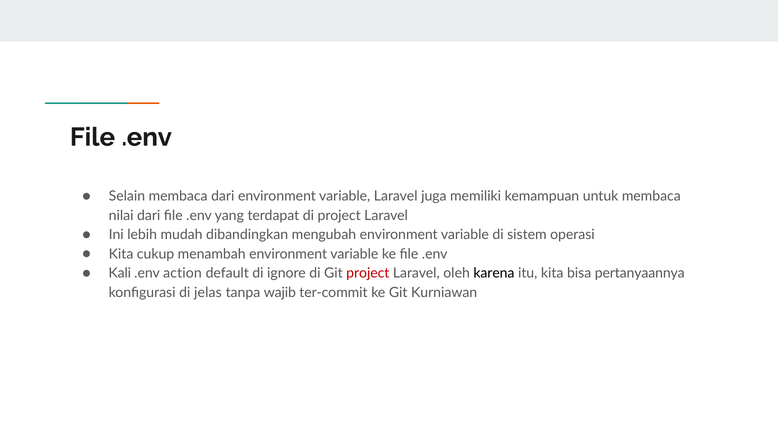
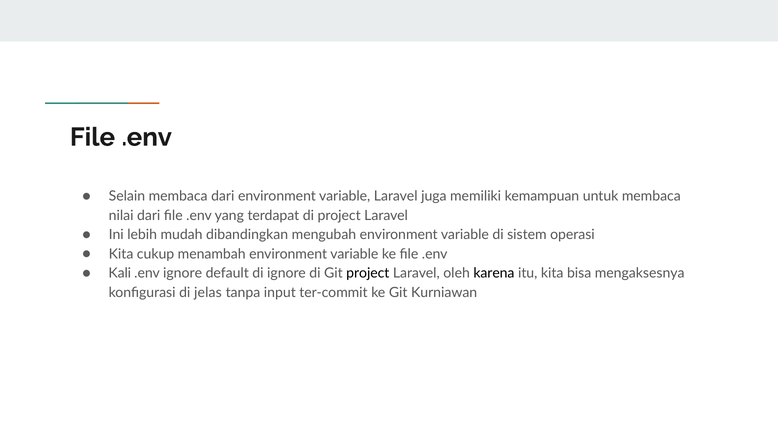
.env action: action -> ignore
project at (368, 274) colour: red -> black
pertanyaannya: pertanyaannya -> mengaksesnya
wajib: wajib -> input
